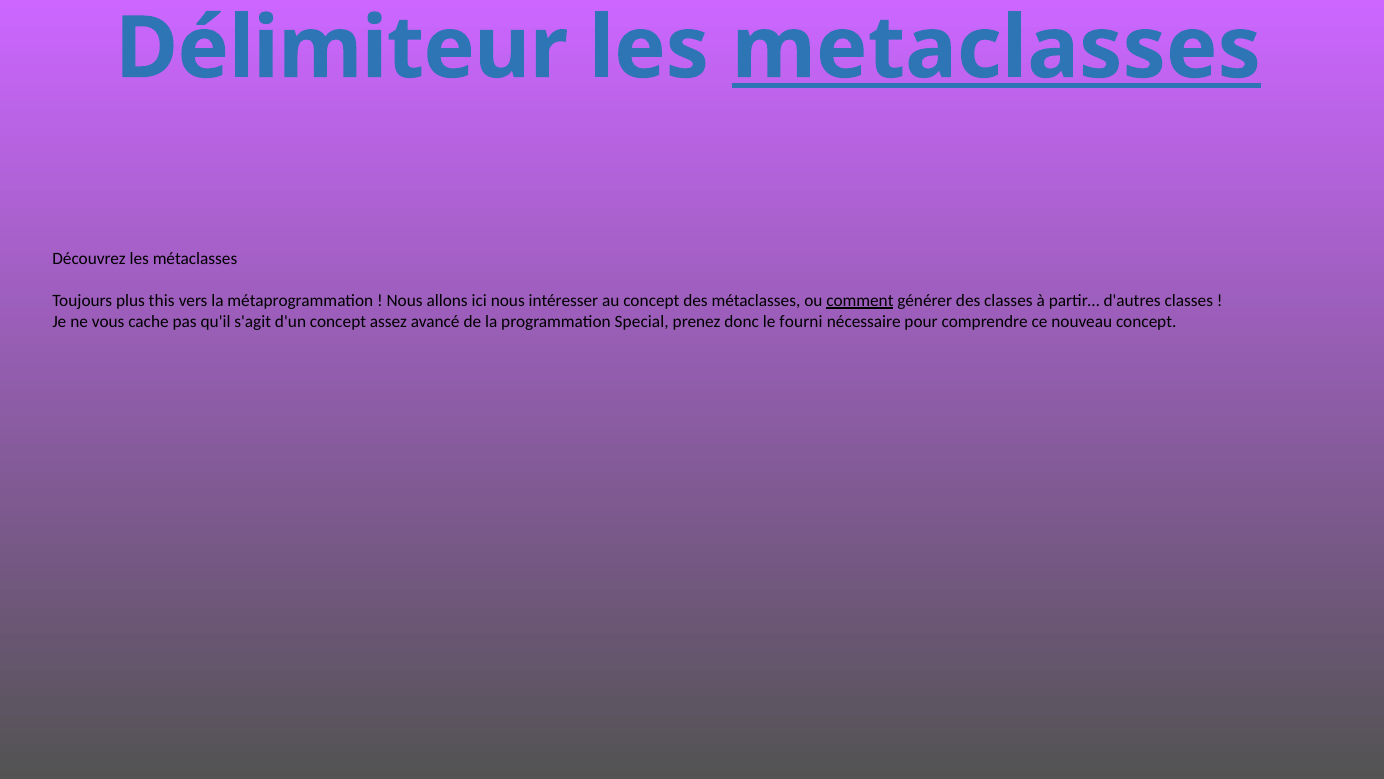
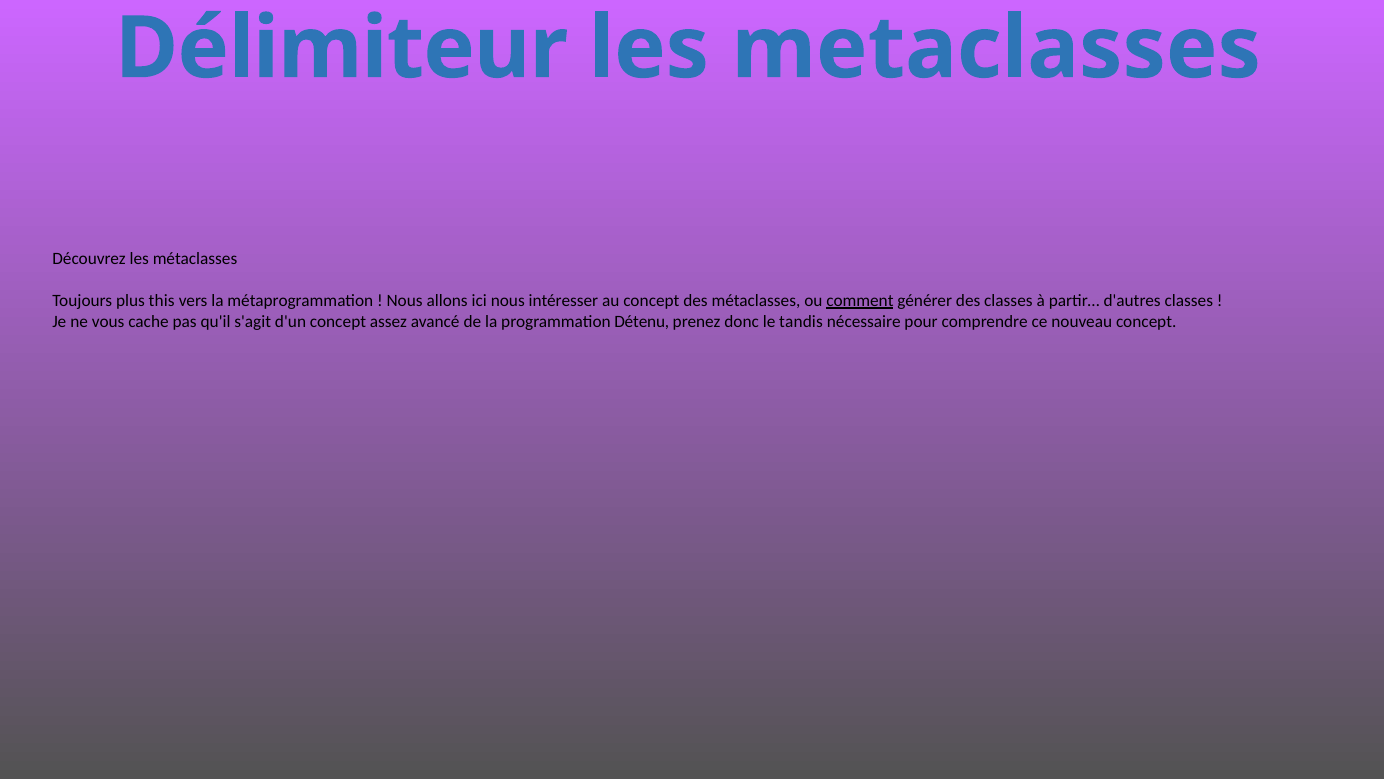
metaclasses underline: present -> none
Special: Special -> Détenu
fourni: fourni -> tandis
